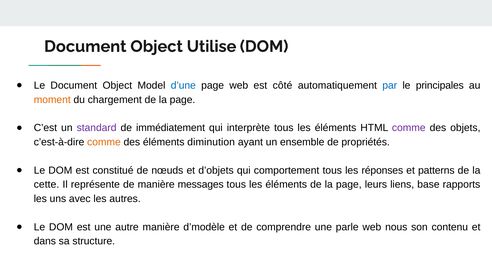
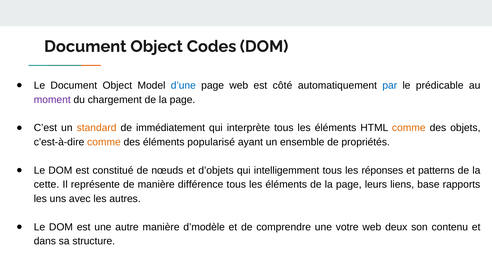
Utilise: Utilise -> Codes
principales: principales -> prédicable
moment colour: orange -> purple
standard colour: purple -> orange
comme at (409, 128) colour: purple -> orange
diminution: diminution -> popularisé
comportement: comportement -> intelligemment
messages: messages -> différence
parle: parle -> votre
nous: nous -> deux
